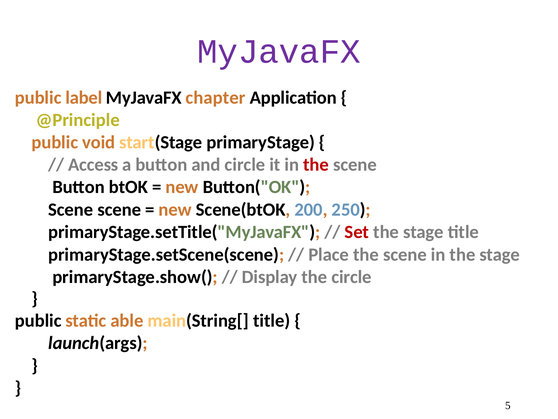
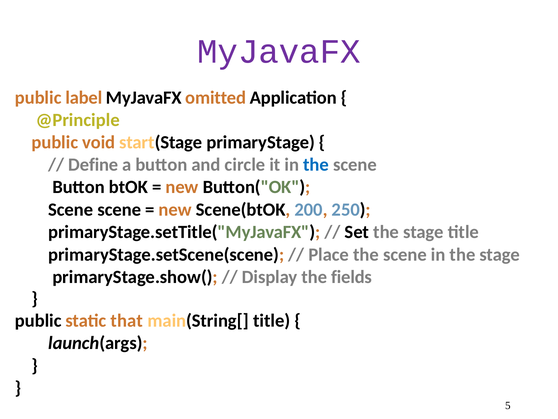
chapter: chapter -> omitted
Access: Access -> Define
the at (316, 165) colour: red -> blue
Set colour: red -> black
the circle: circle -> fields
able: able -> that
